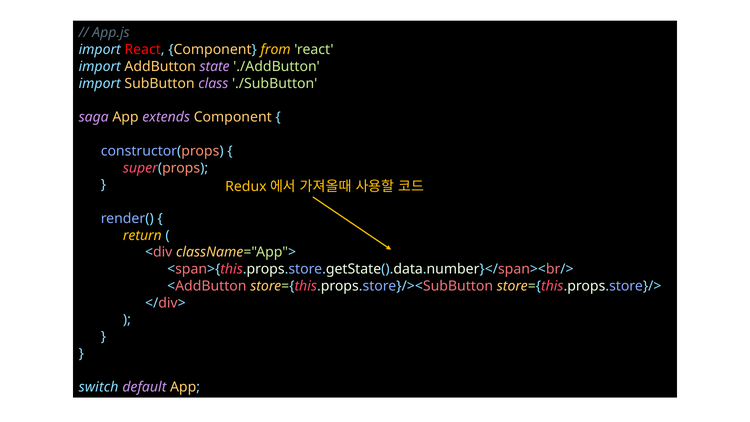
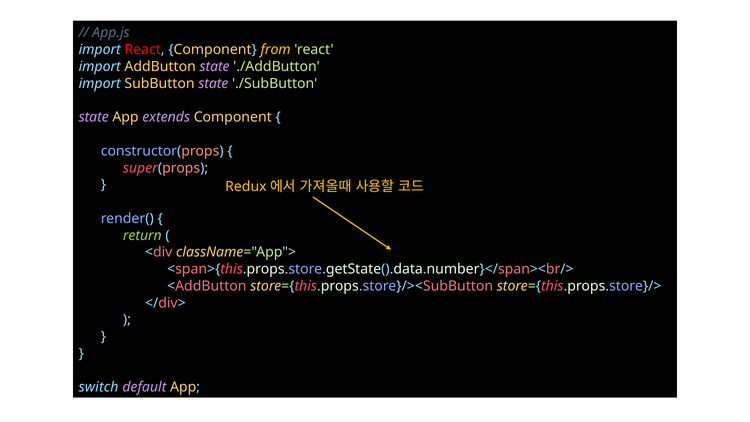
SubButton class: class -> state
saga at (94, 117): saga -> state
return colour: yellow -> light green
